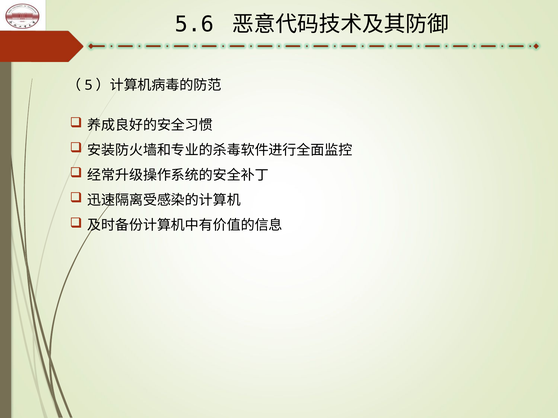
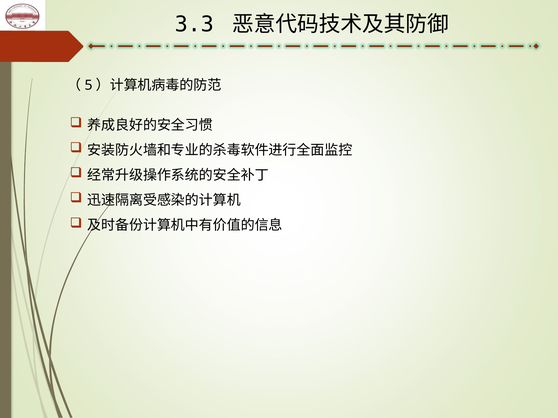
5.6: 5.6 -> 3.3
